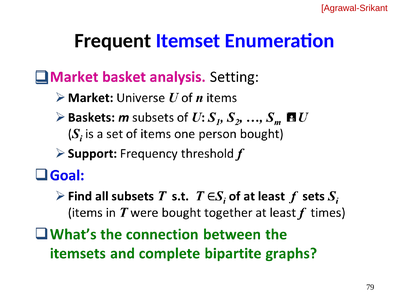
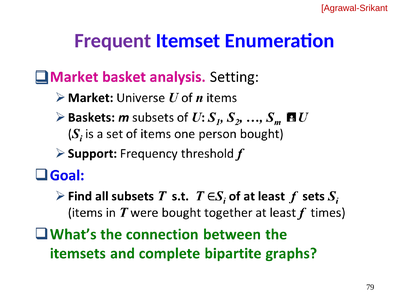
Frequent colour: black -> purple
